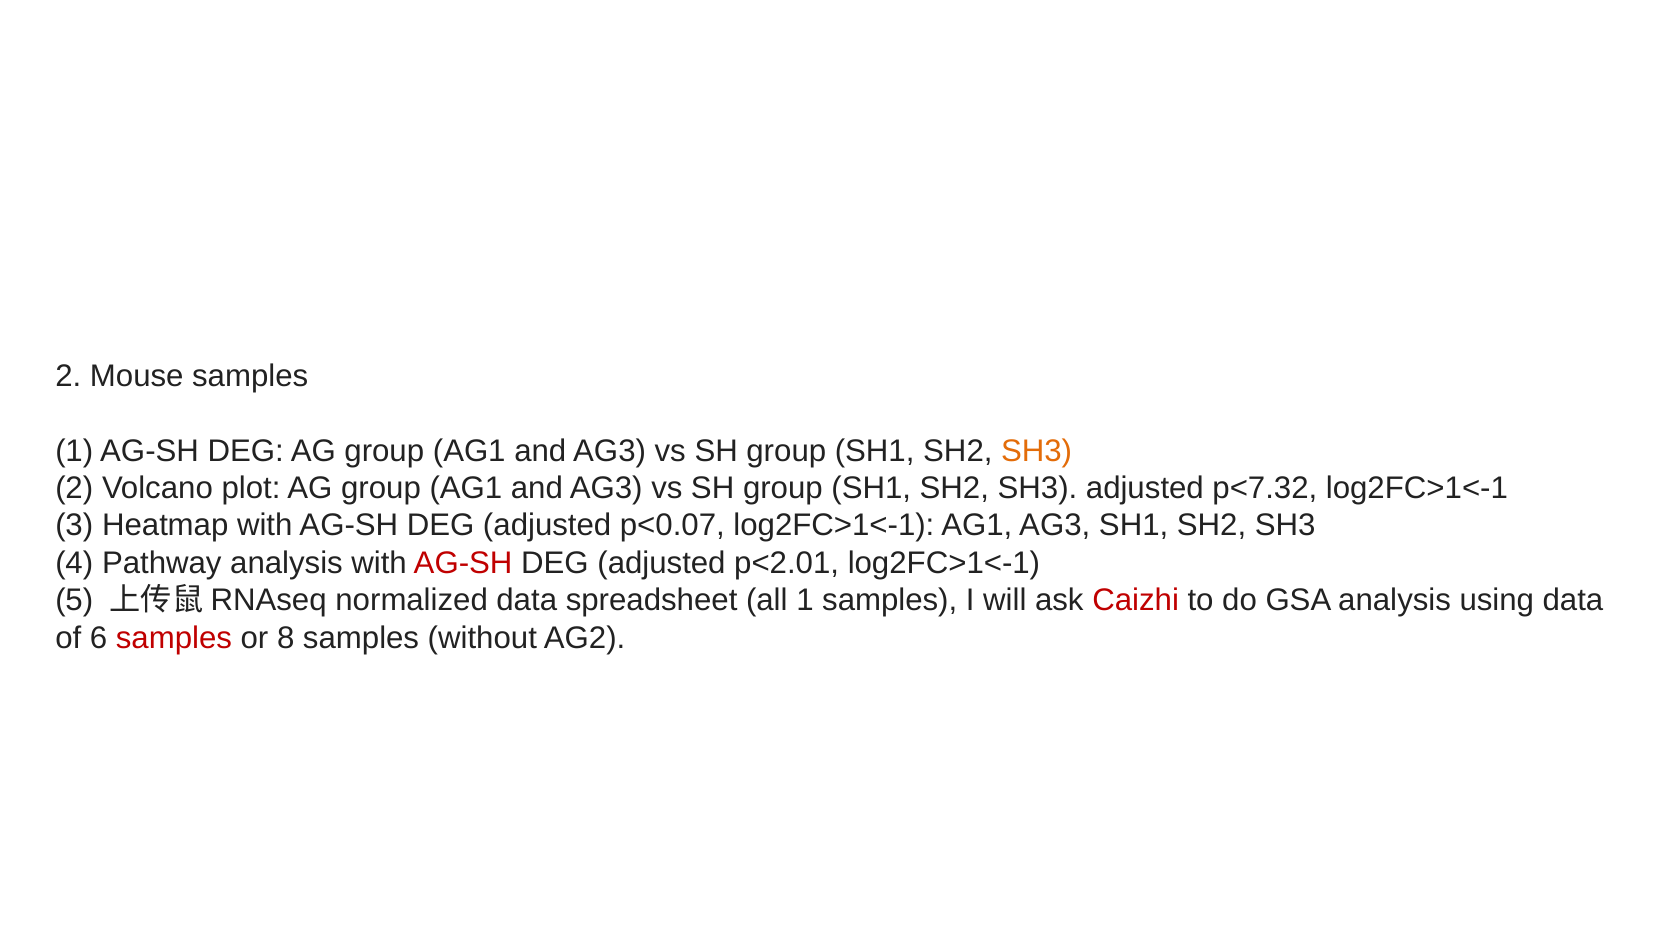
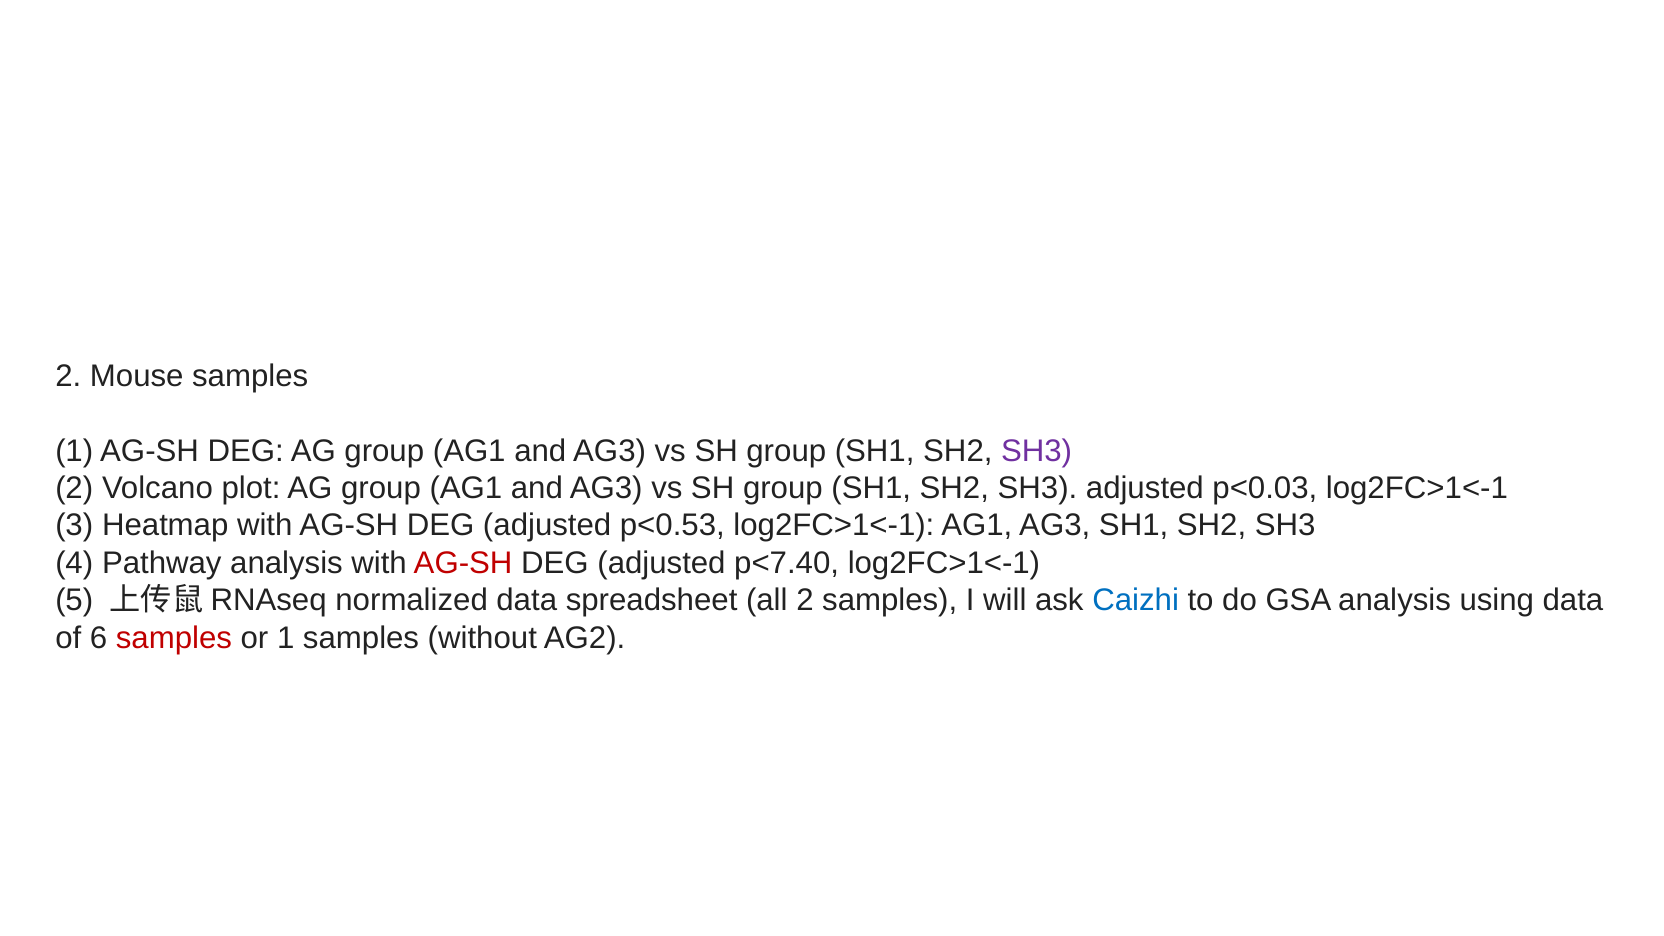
SH3 at (1037, 451) colour: orange -> purple
p<7.32: p<7.32 -> p<0.03
p<0.07: p<0.07 -> p<0.53
p<2.01: p<2.01 -> p<7.40
all 1: 1 -> 2
Caizhi colour: red -> blue
or 8: 8 -> 1
